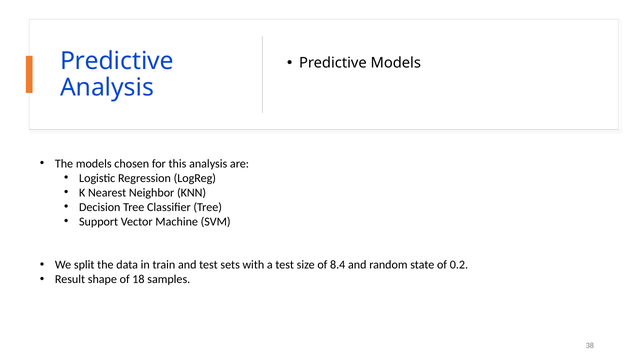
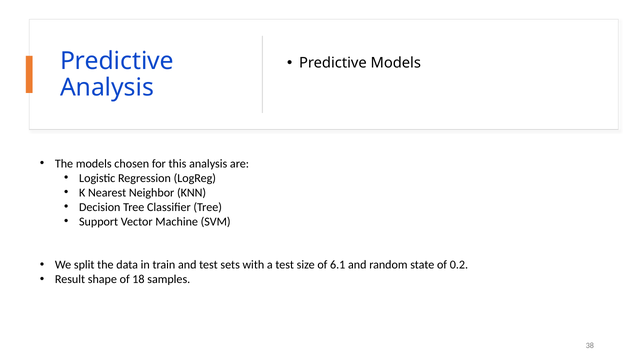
8.4: 8.4 -> 6.1
